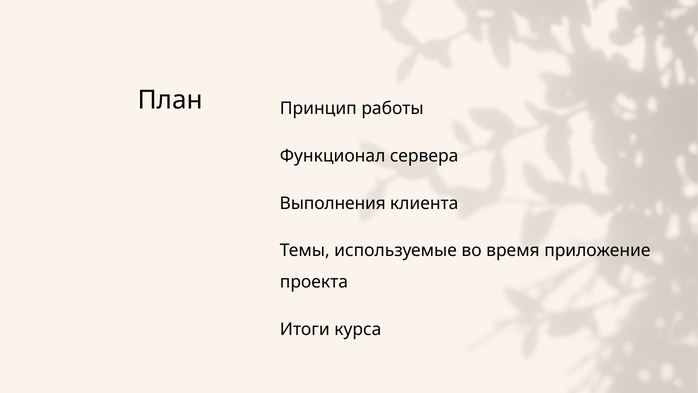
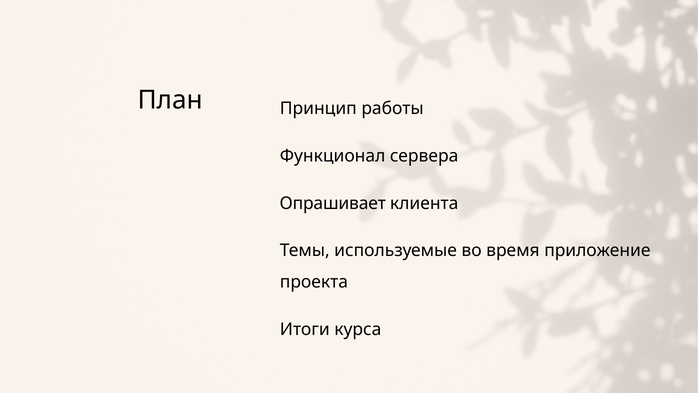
Выполнения: Выполнения -> Опрашивает
